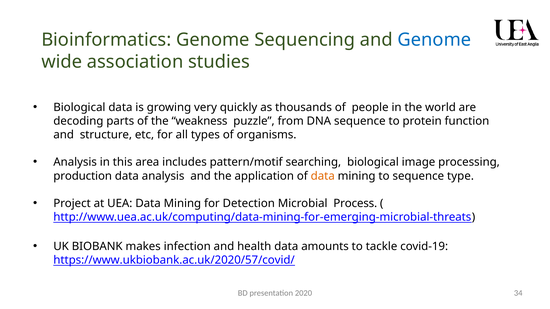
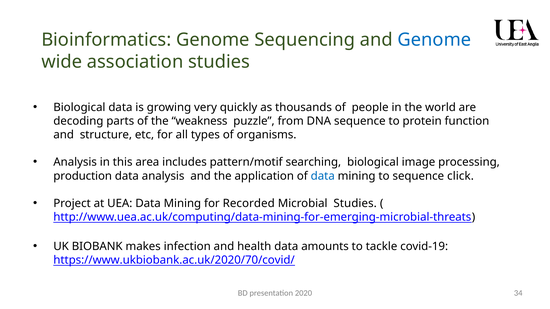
data at (323, 176) colour: orange -> blue
type: type -> click
Detection: Detection -> Recorded
Microbial Process: Process -> Studies
https://www.ukbiobank.ac.uk/2020/57/covid/: https://www.ukbiobank.ac.uk/2020/57/covid/ -> https://www.ukbiobank.ac.uk/2020/70/covid/
